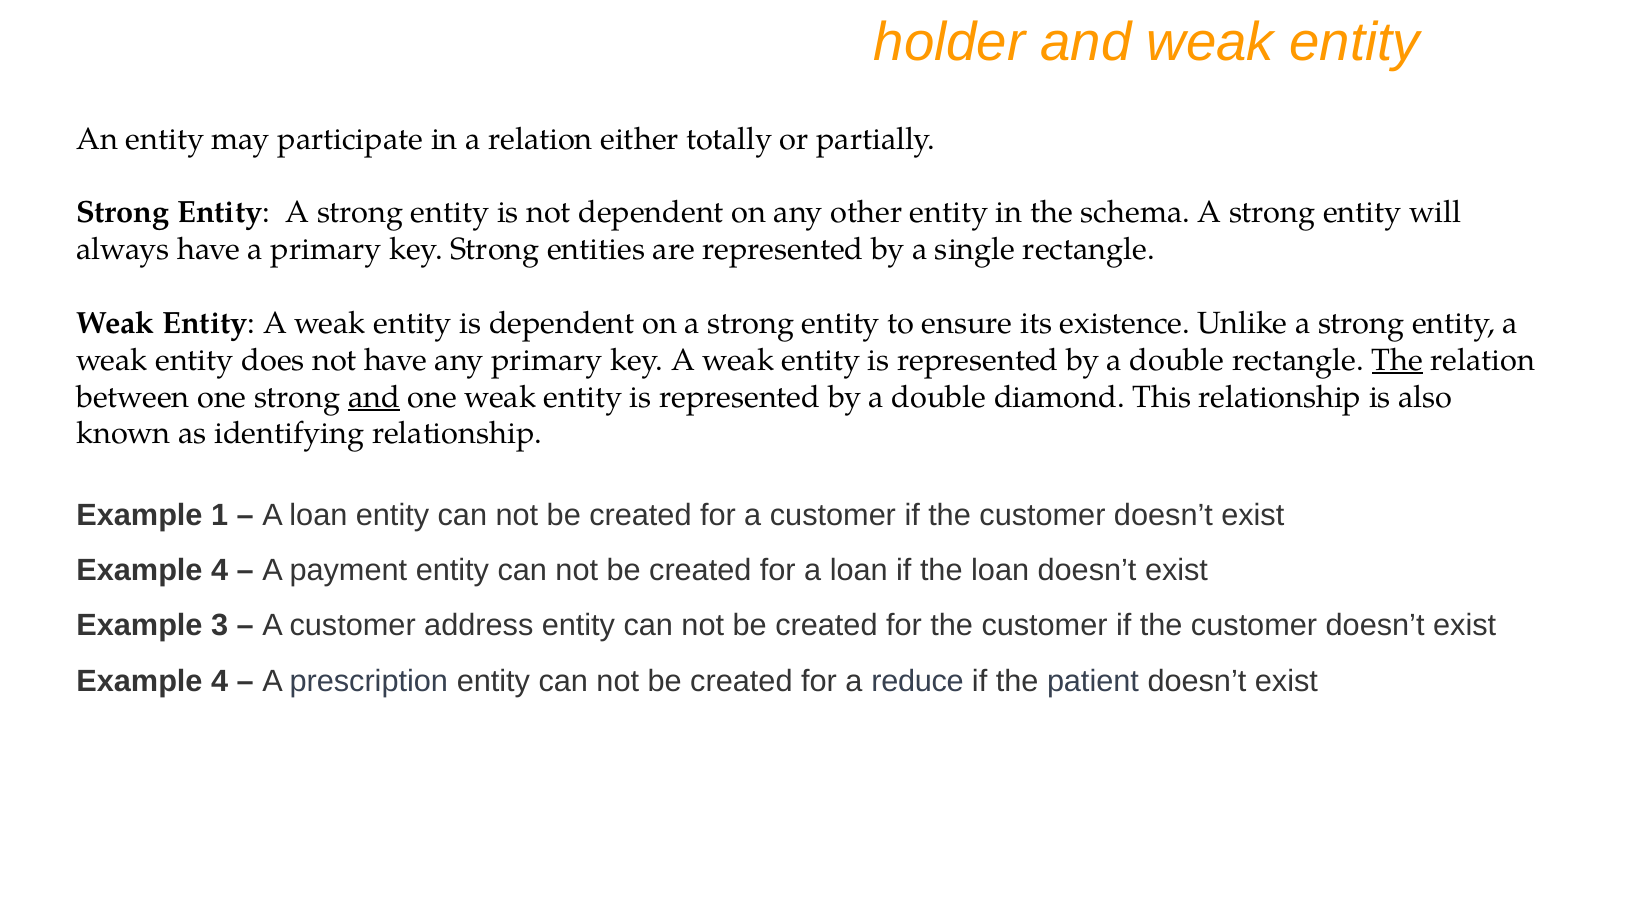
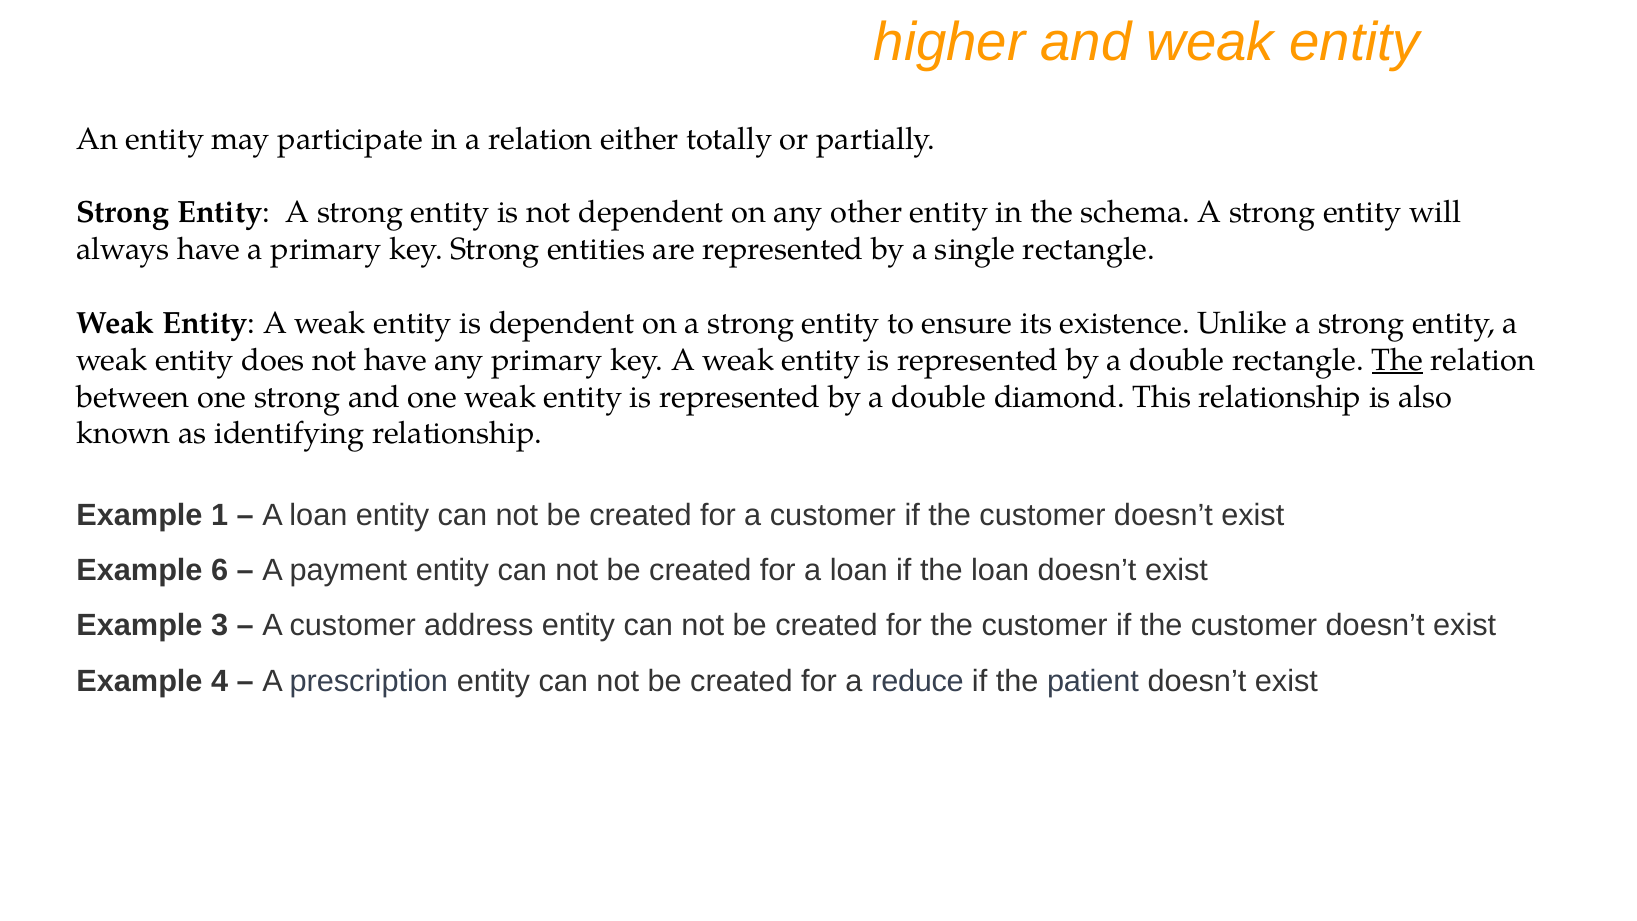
holder: holder -> higher
and at (374, 397) underline: present -> none
4 at (220, 570): 4 -> 6
